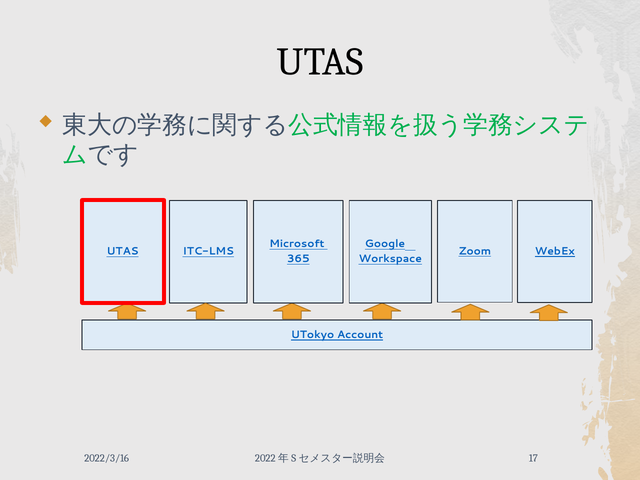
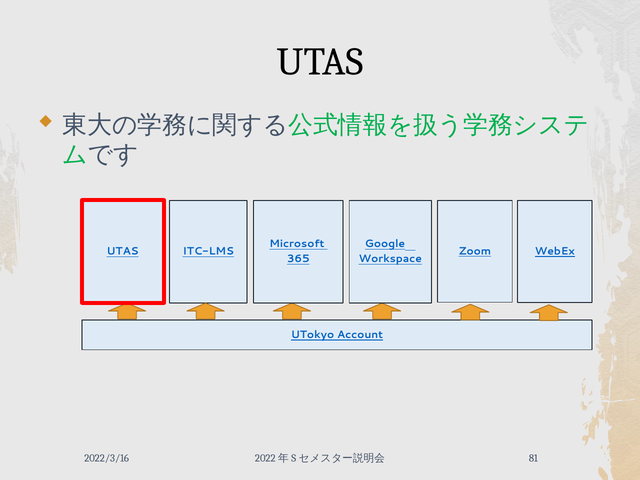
17: 17 -> 81
